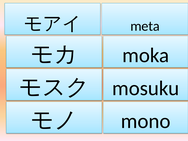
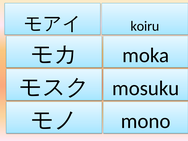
meta: meta -> koiru
